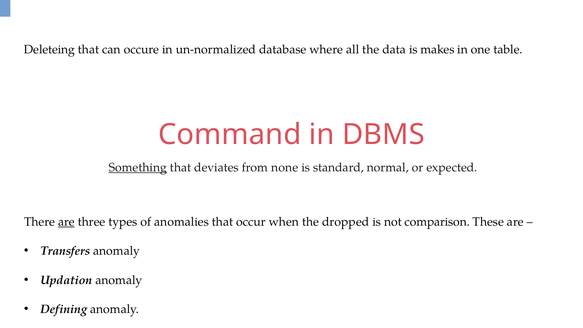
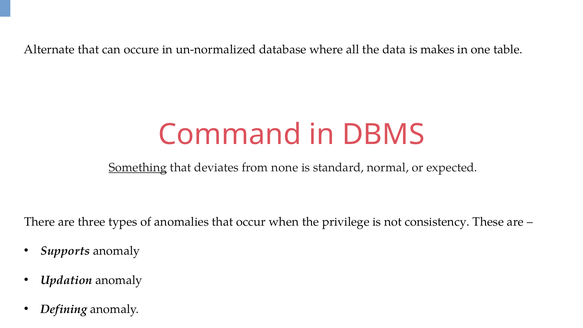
Deleteing: Deleteing -> Alternate
are at (66, 222) underline: present -> none
dropped: dropped -> privilege
comparison: comparison -> consistency
Transfers: Transfers -> Supports
